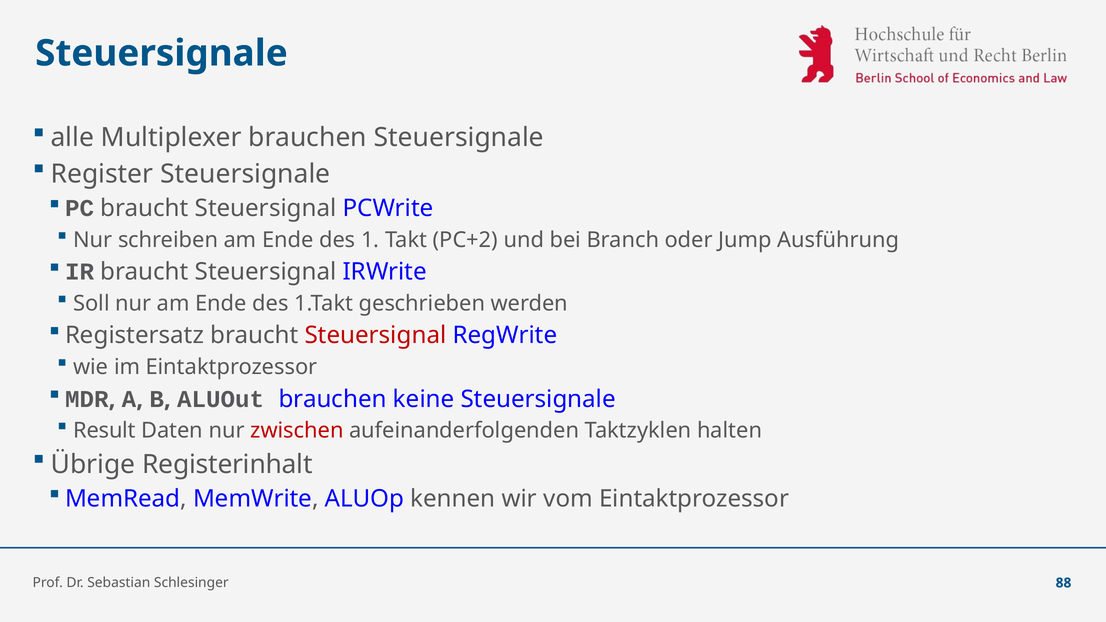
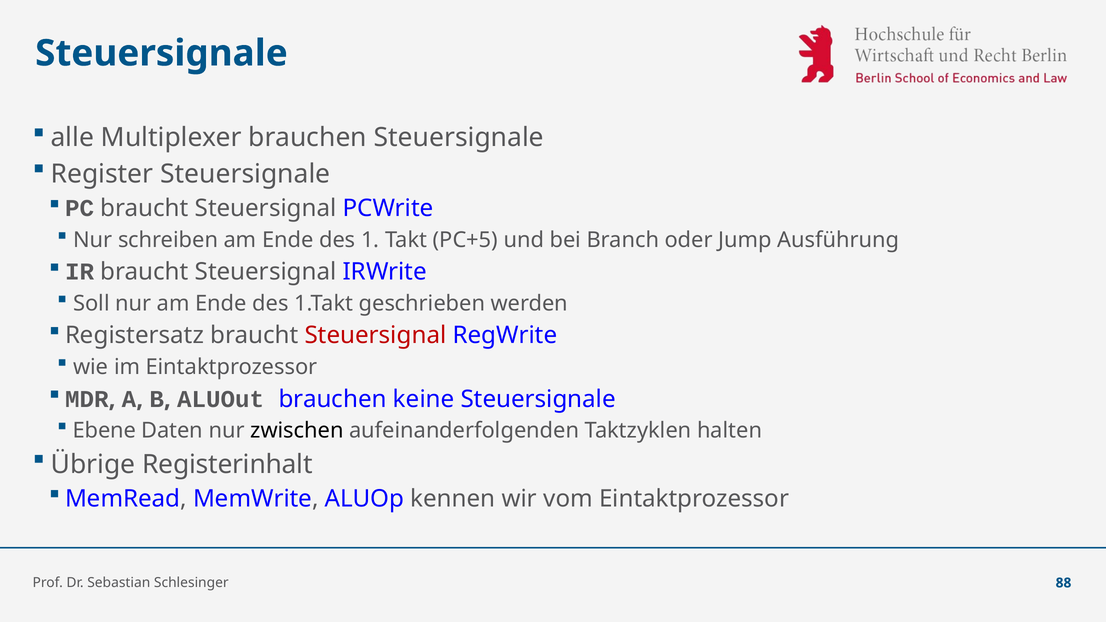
PC+2: PC+2 -> PC+5
Result: Result -> Ebene
zwischen colour: red -> black
